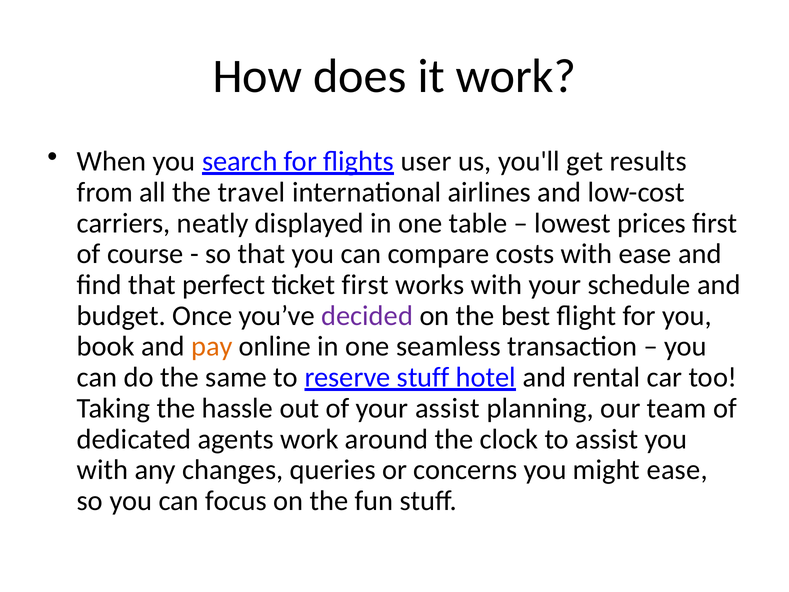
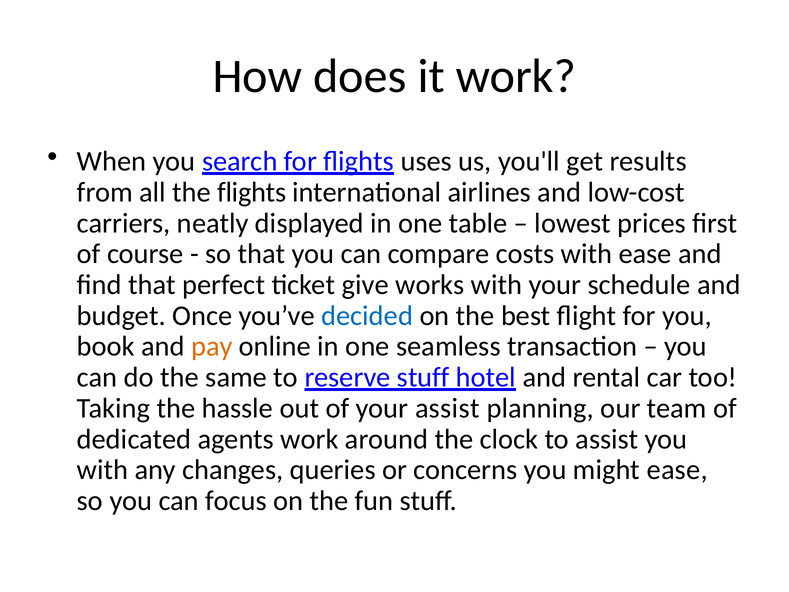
user: user -> uses
the travel: travel -> flights
ticket first: first -> give
decided colour: purple -> blue
